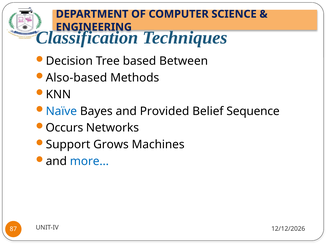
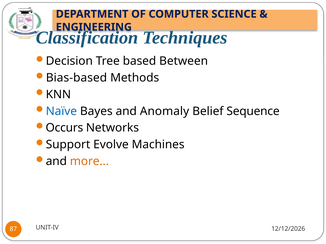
Also-based: Also-based -> Bias-based
Provided: Provided -> Anomaly
Grows: Grows -> Evolve
more colour: blue -> orange
